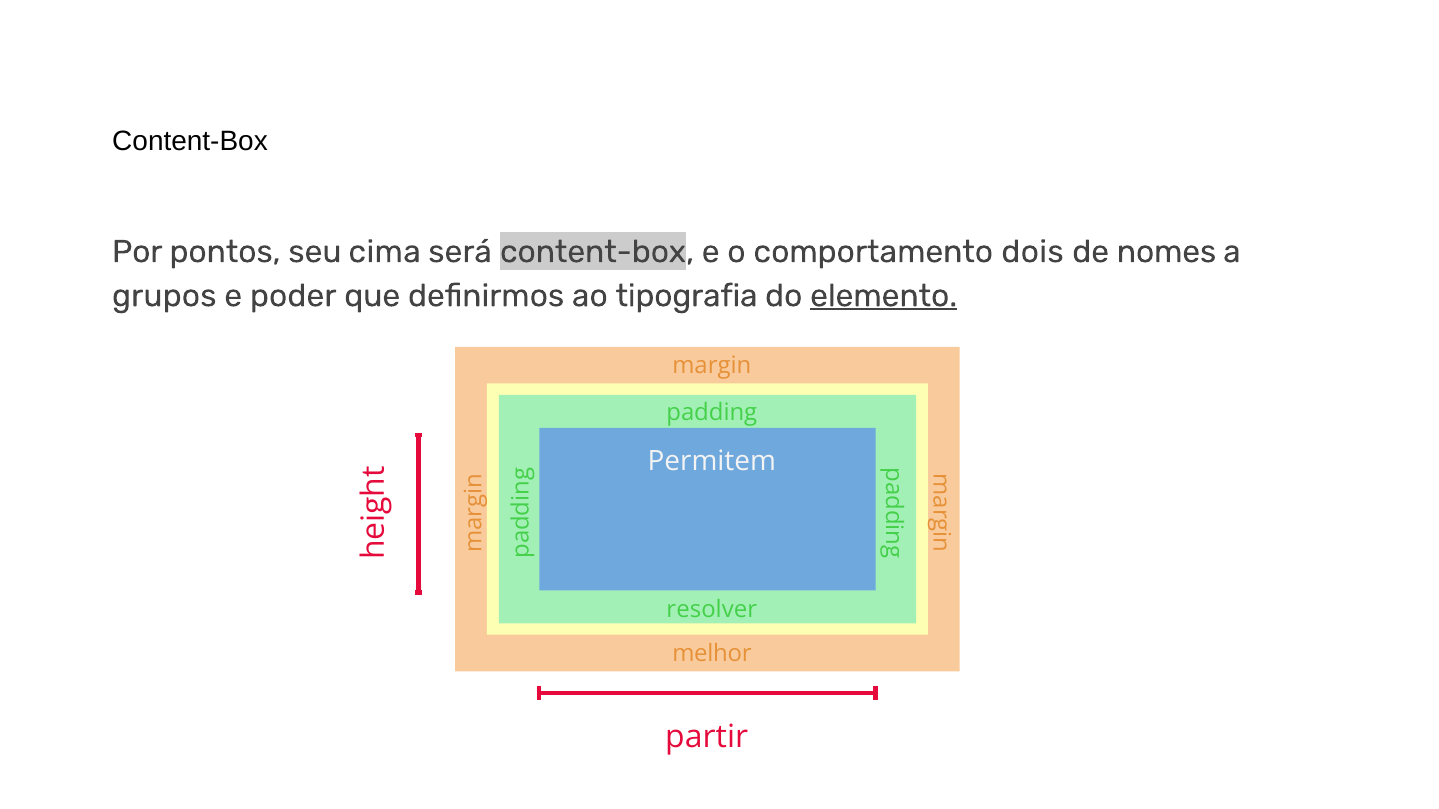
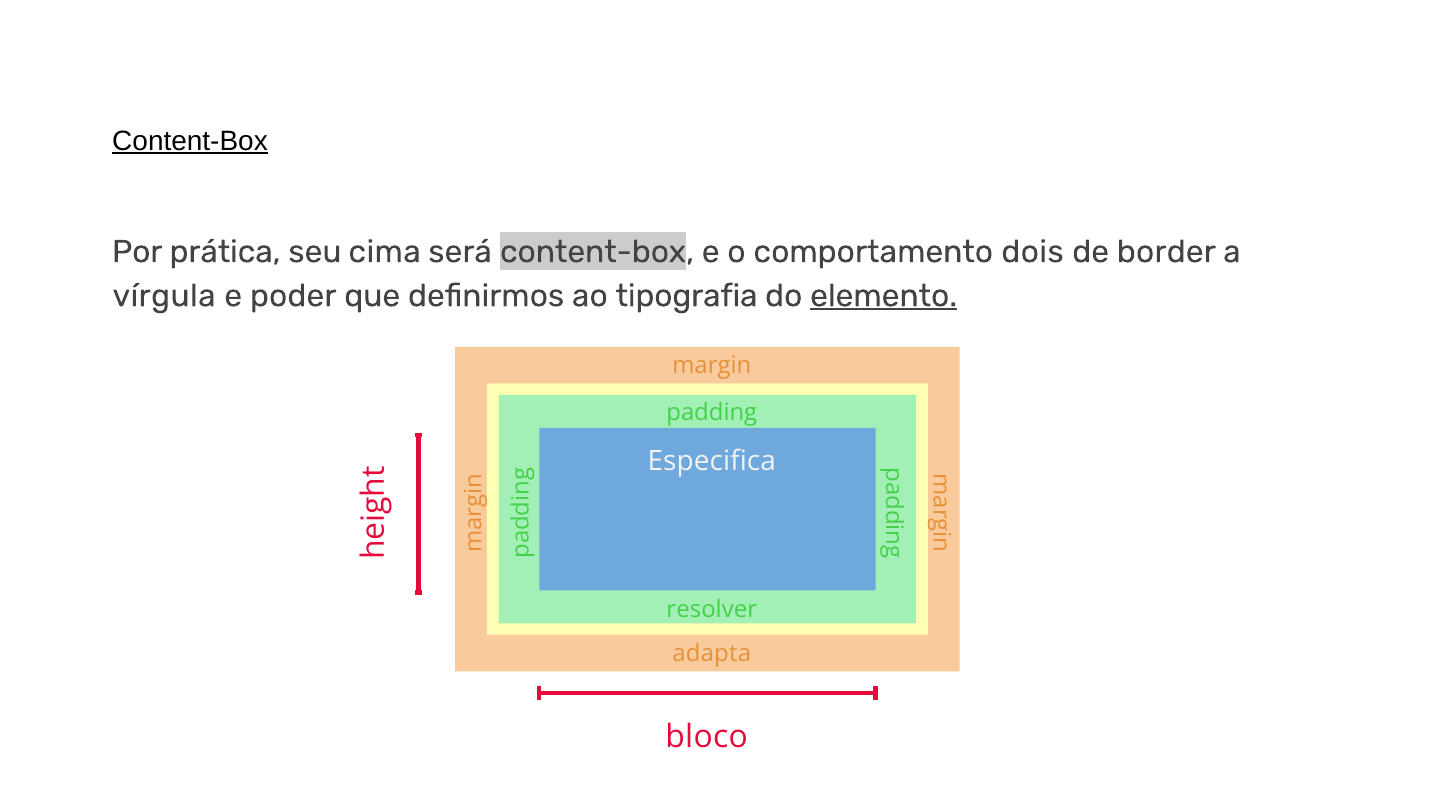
Content-Box at (190, 141) underline: none -> present
pontos: pontos -> prática
nomes: nomes -> border
grupos: grupos -> vírgula
Permitem: Permitem -> Especifica
melhor: melhor -> adapta
partir: partir -> bloco
